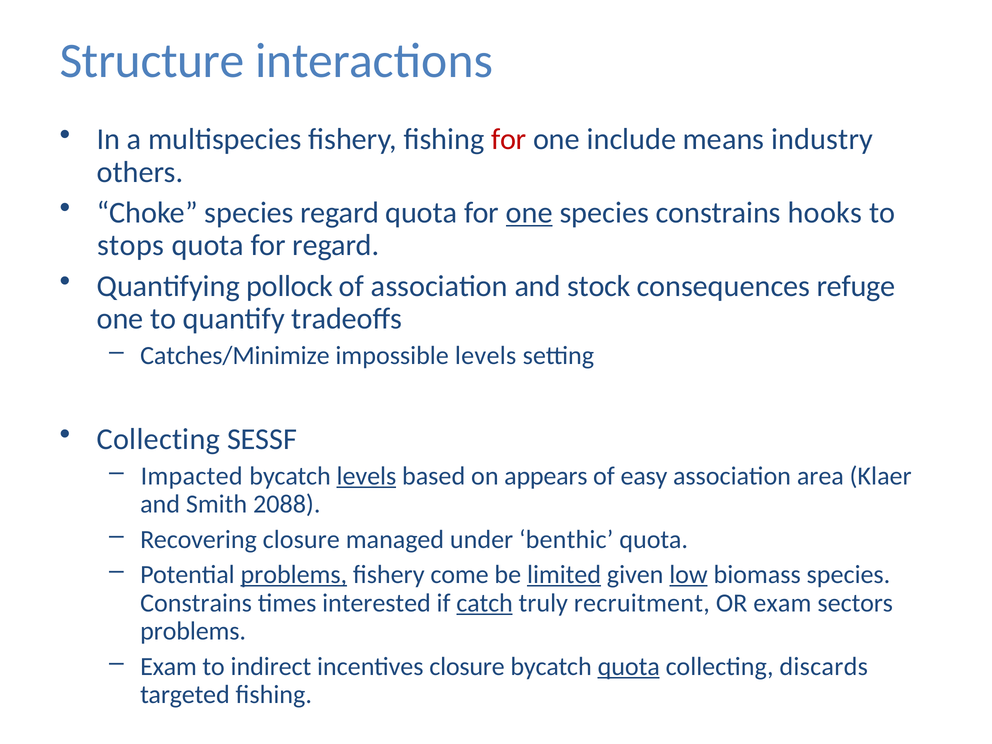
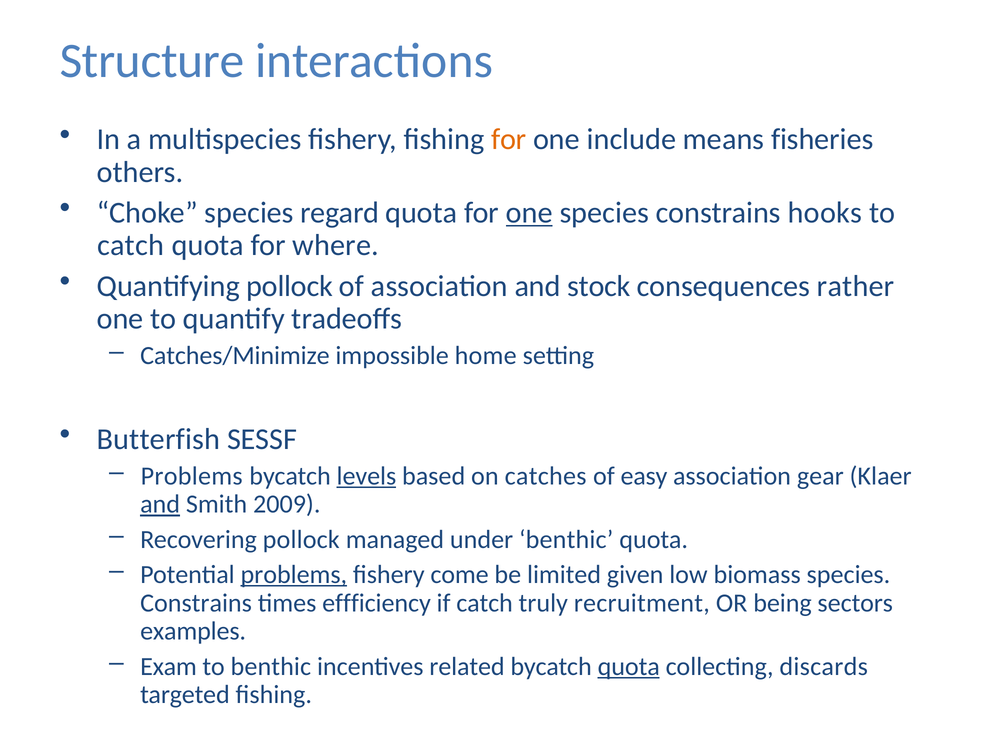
for at (509, 139) colour: red -> orange
industry: industry -> fisheries
stops at (131, 245): stops -> catch
for regard: regard -> where
refuge: refuge -> rather
impossible levels: levels -> home
Collecting at (158, 439): Collecting -> Butterfish
Impacted at (192, 476): Impacted -> Problems
appears: appears -> catches
area: area -> gear
and at (160, 504) underline: none -> present
2088: 2088 -> 2009
Recovering closure: closure -> pollock
limited underline: present -> none
low underline: present -> none
interested: interested -> effficiency
catch at (485, 603) underline: present -> none
OR exam: exam -> being
problems at (193, 631): problems -> examples
to indirect: indirect -> benthic
incentives closure: closure -> related
